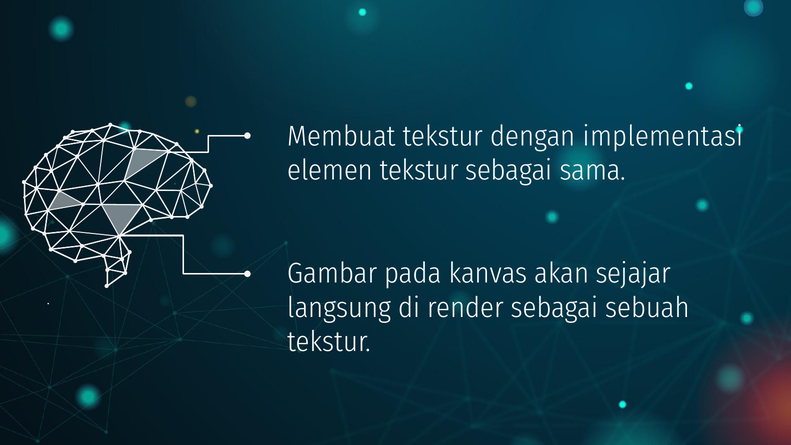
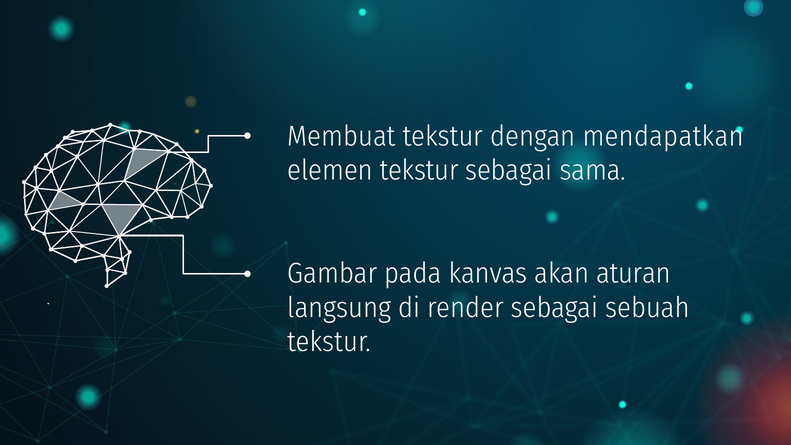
implementasi: implementasi -> mendapatkan
sejajar: sejajar -> aturan
